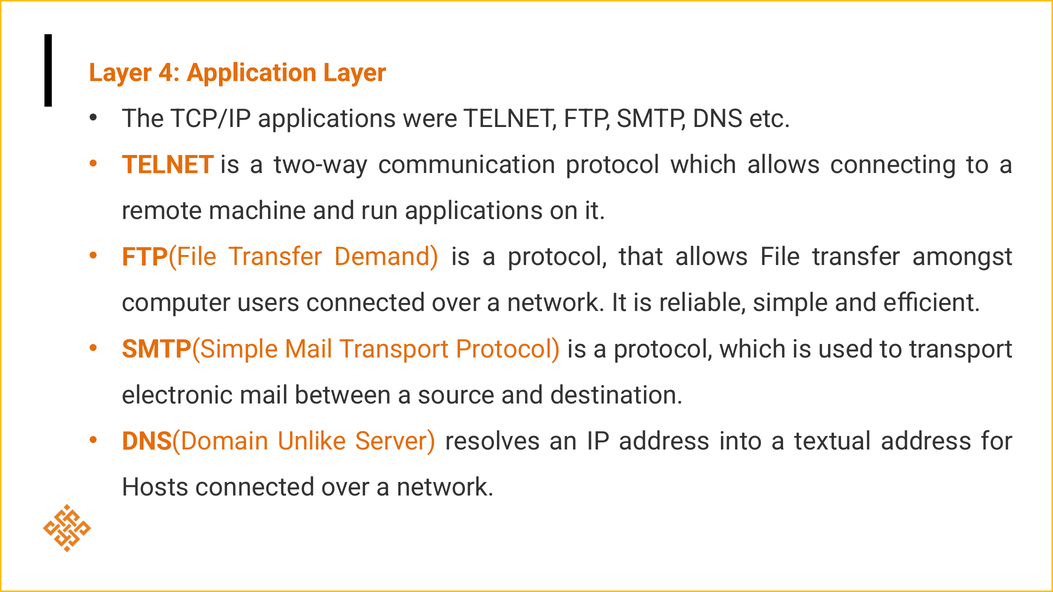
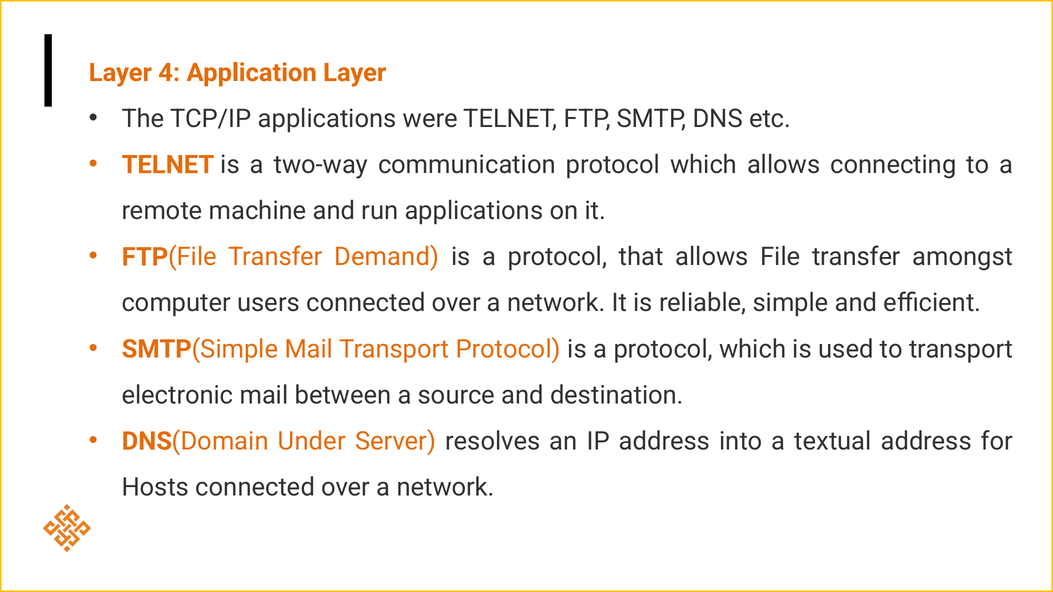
Unlike: Unlike -> Under
